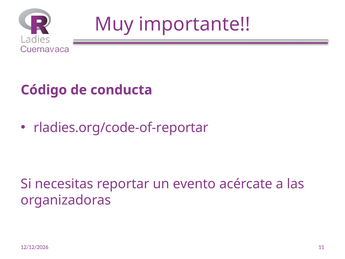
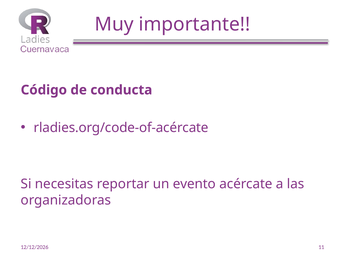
rladies.org/code-of-reportar: rladies.org/code-of-reportar -> rladies.org/code-of-acércate
